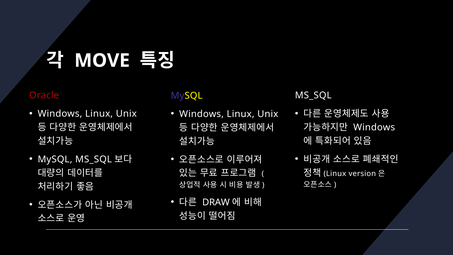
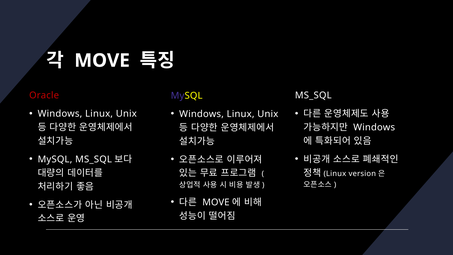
DRAW at (216, 202): DRAW -> MOVE
